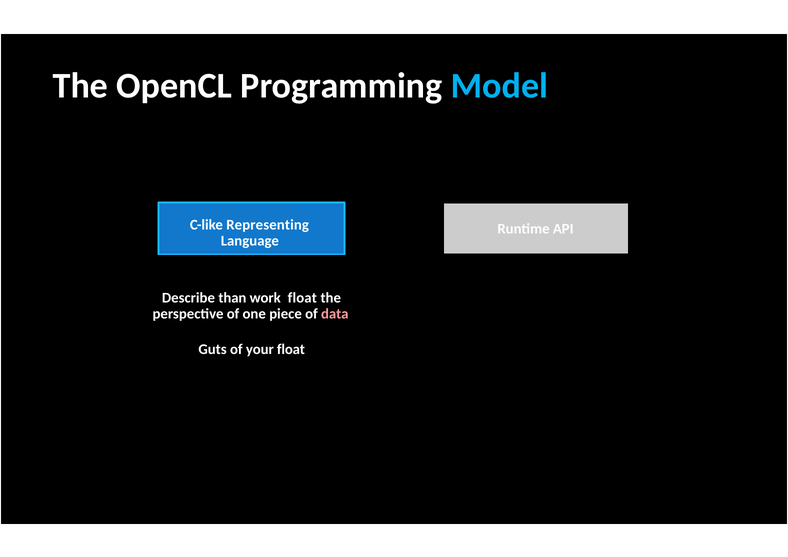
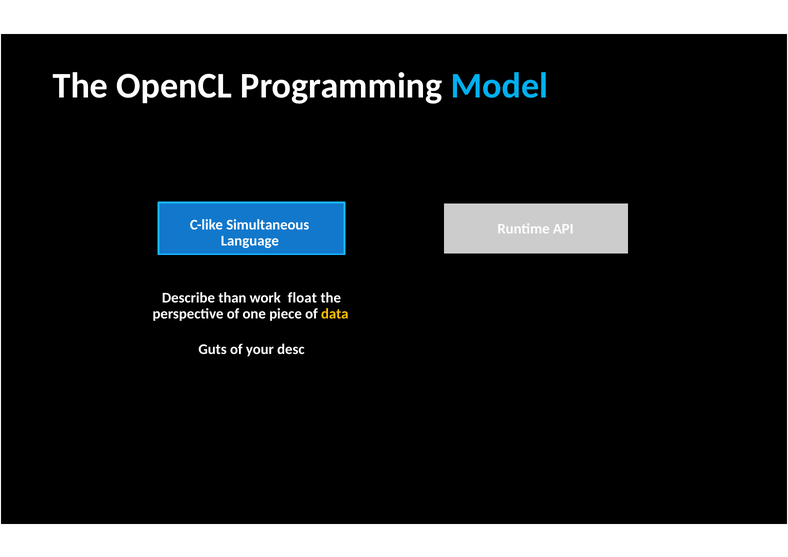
Representing: Representing -> Simultaneous
data colour: pink -> yellow
your float: float -> desc
